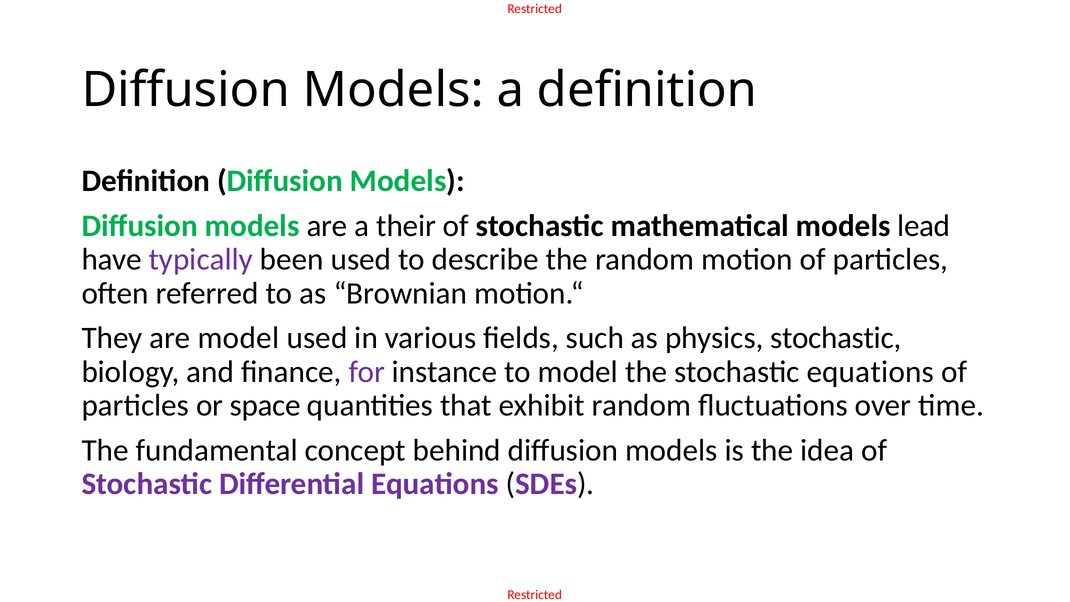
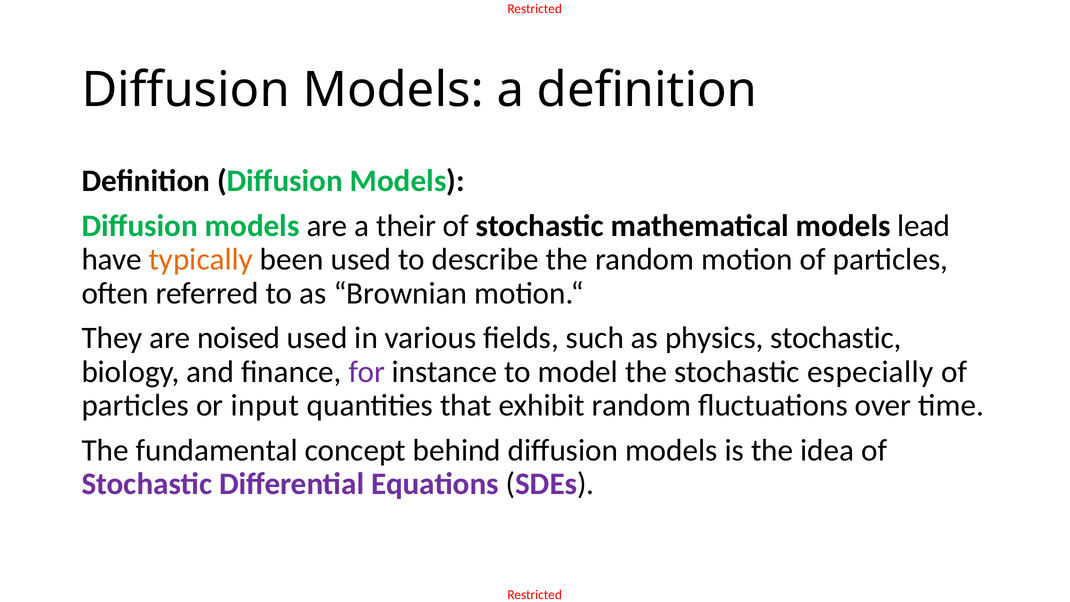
typically colour: purple -> orange
are model: model -> noised
stochastic equations: equations -> especially
space: space -> input
